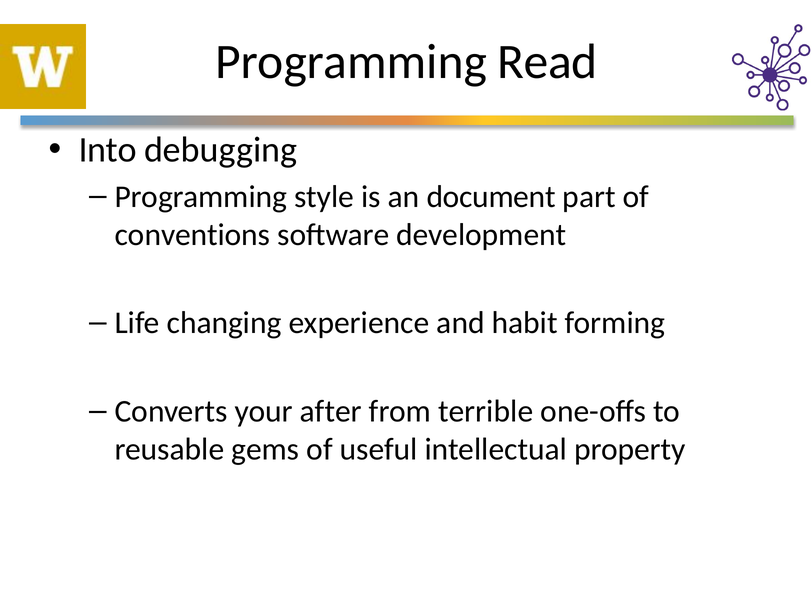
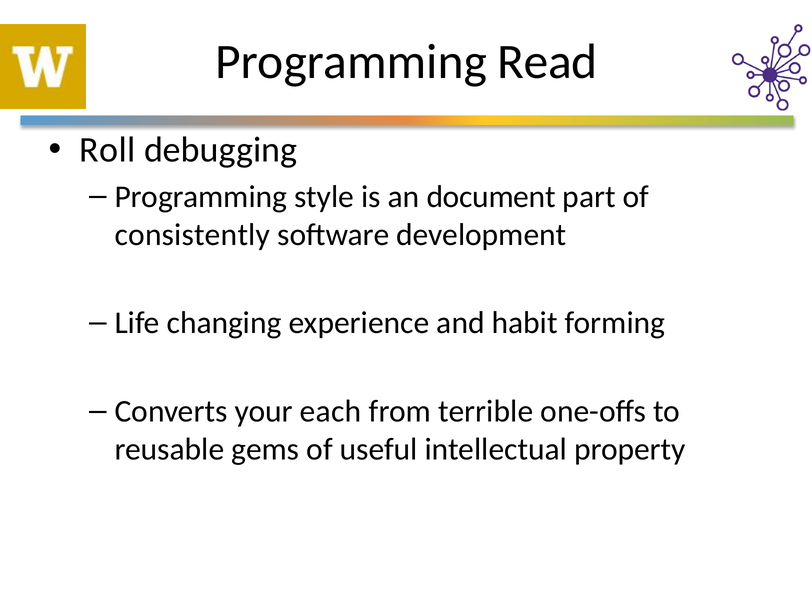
Into: Into -> Roll
conventions: conventions -> consistently
after: after -> each
